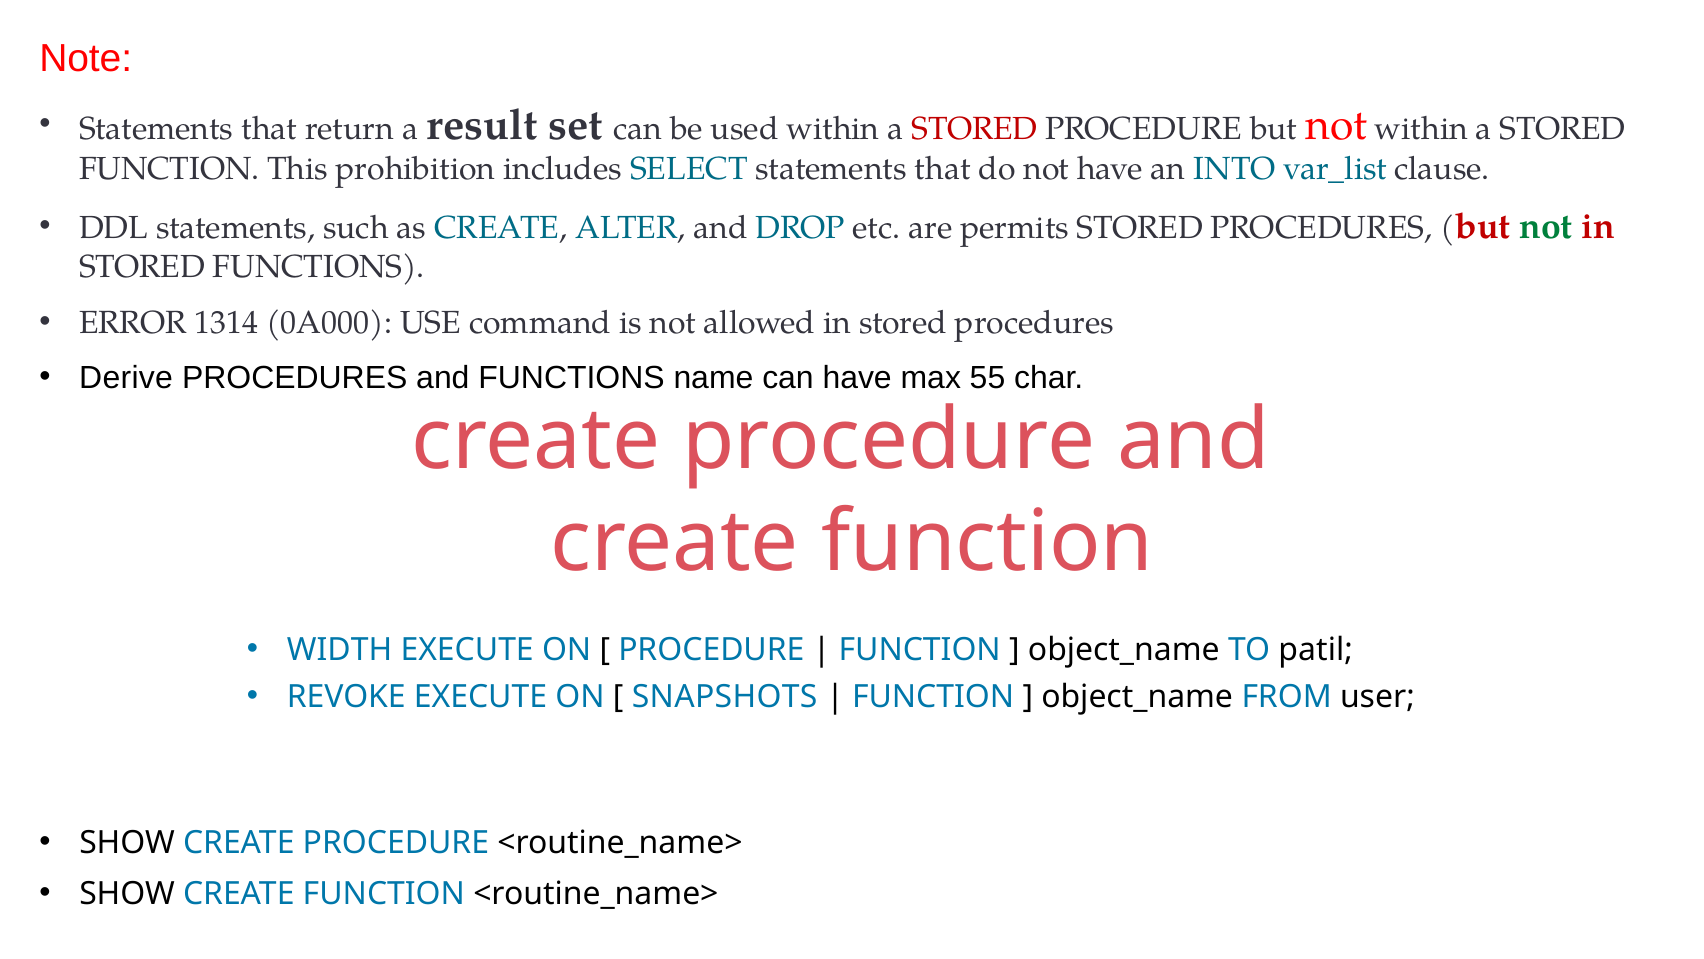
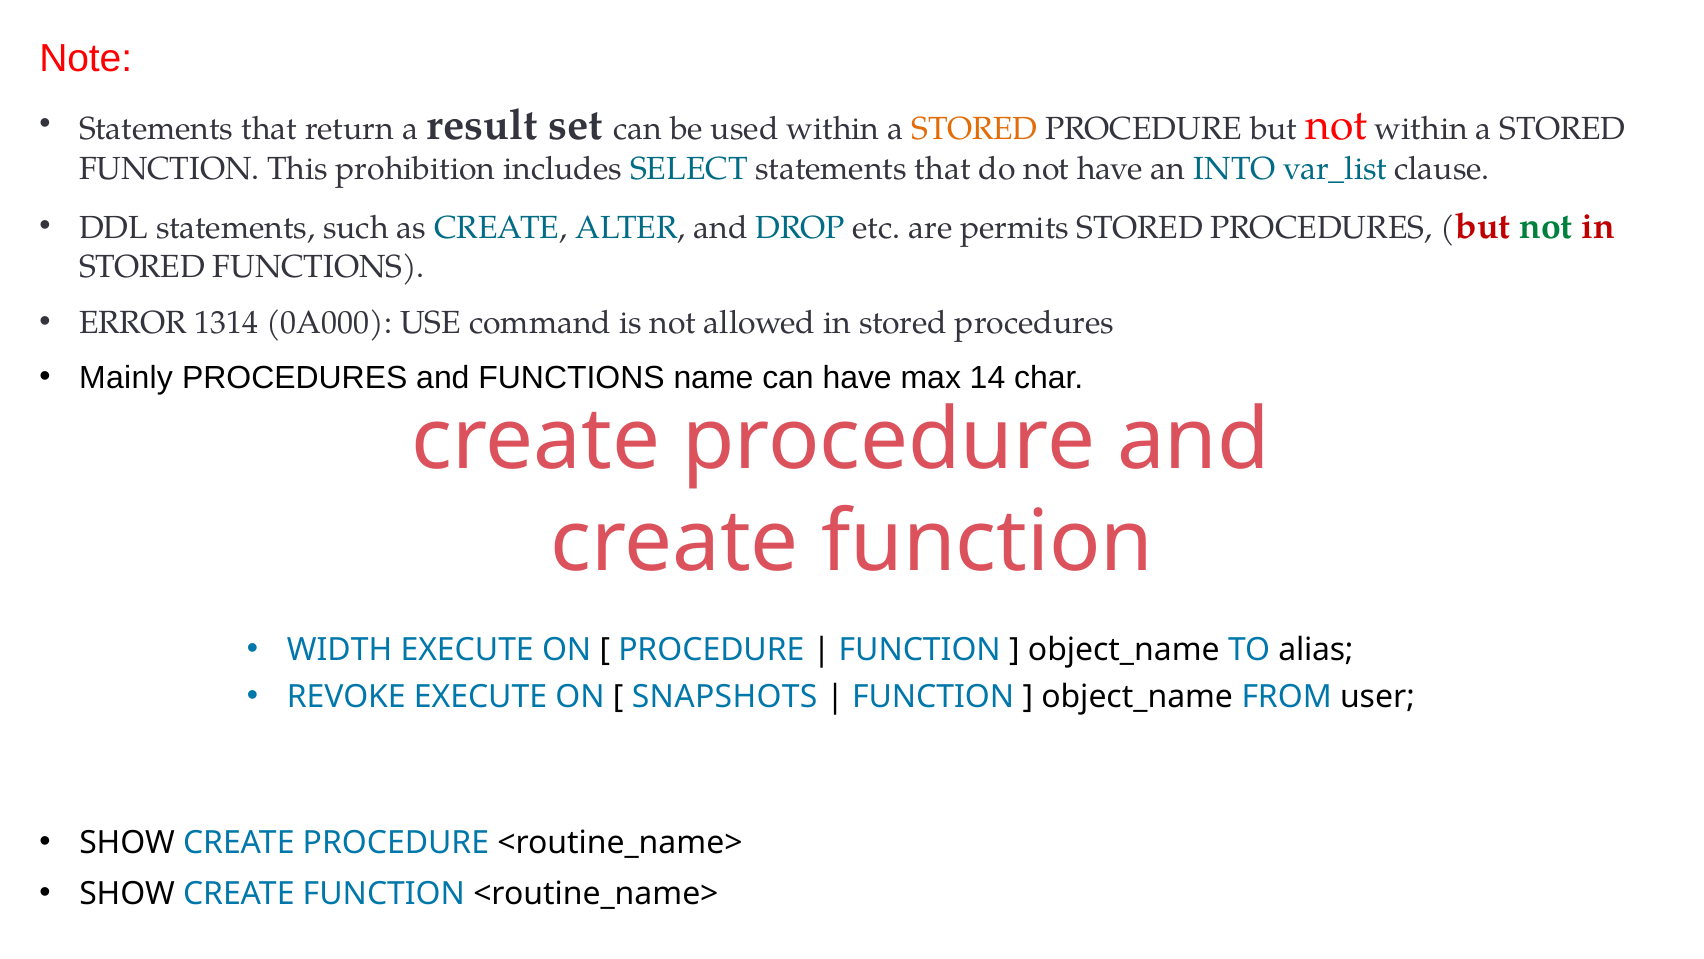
STORED at (974, 129) colour: red -> orange
Derive: Derive -> Mainly
55: 55 -> 14
patil: patil -> alias
